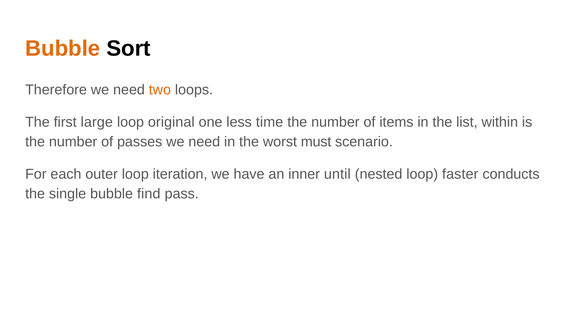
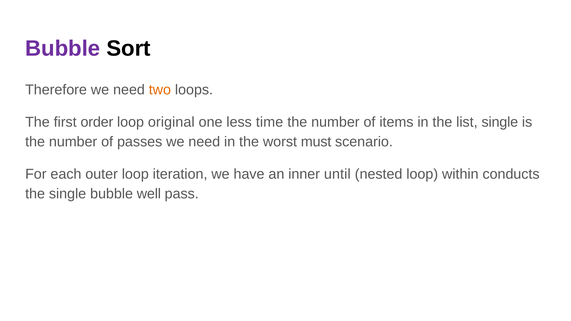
Bubble at (63, 48) colour: orange -> purple
large: large -> order
list within: within -> single
faster: faster -> within
find: find -> well
